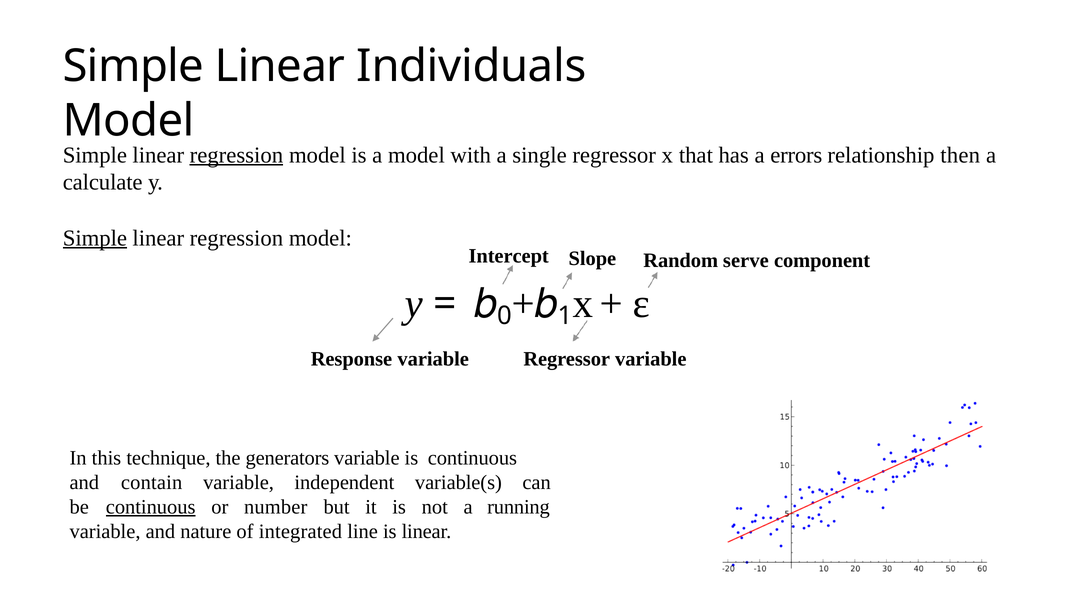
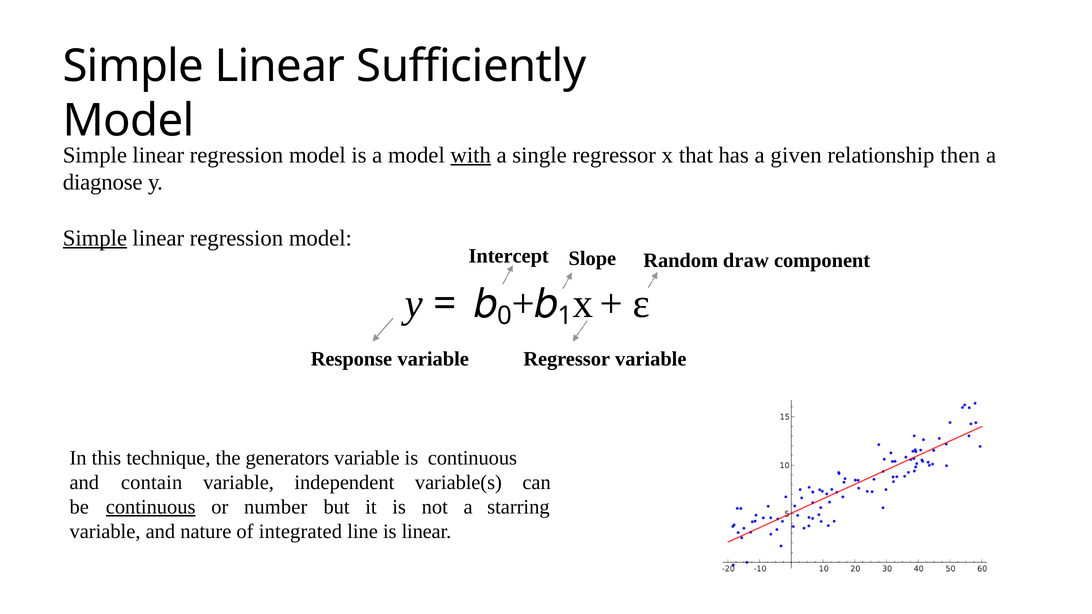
Individuals: Individuals -> Sufficiently
regression at (236, 155) underline: present -> none
with underline: none -> present
errors: errors -> given
calculate: calculate -> diagnose
serve: serve -> draw
running: running -> starring
